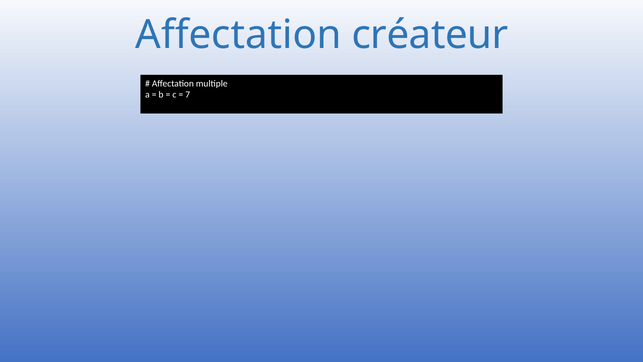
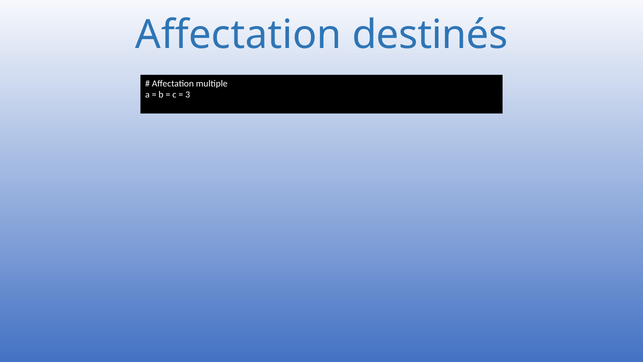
créateur: créateur -> destinés
7: 7 -> 3
